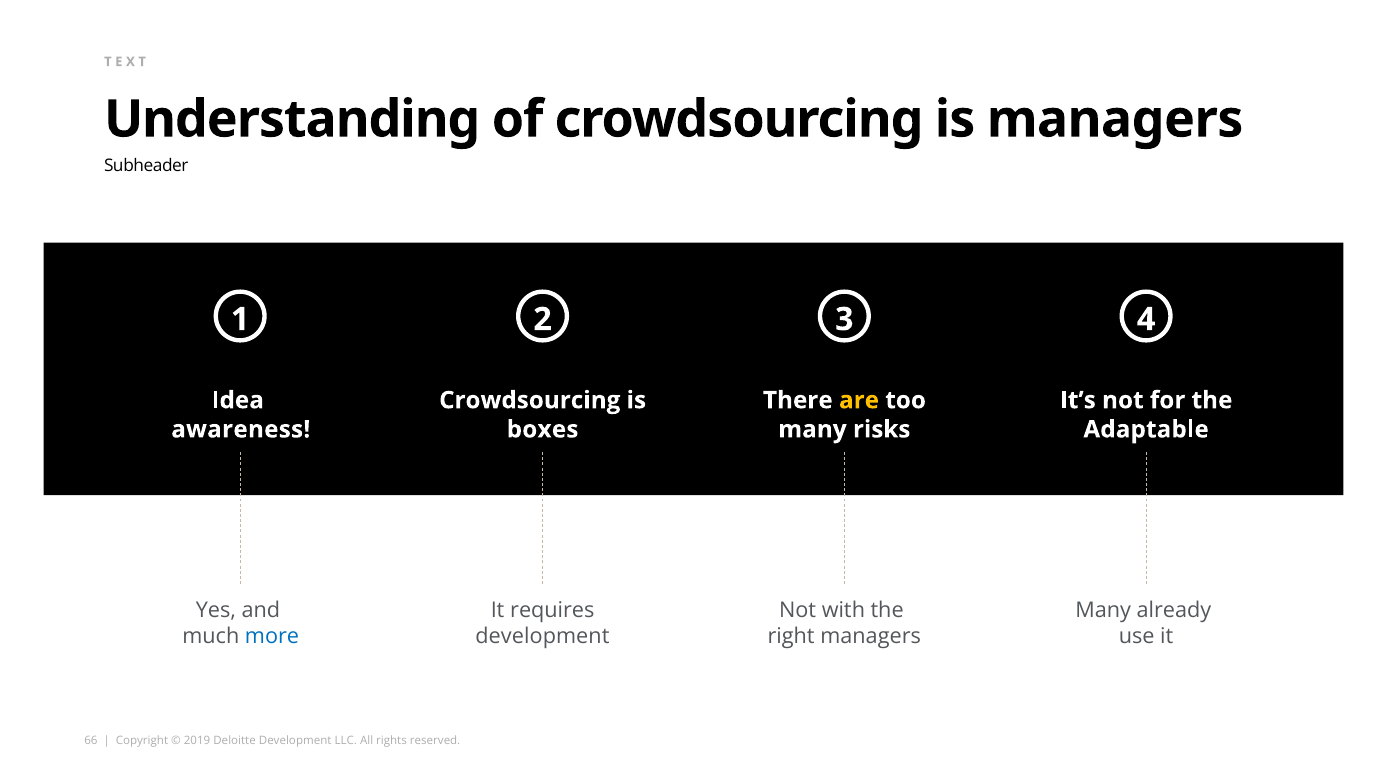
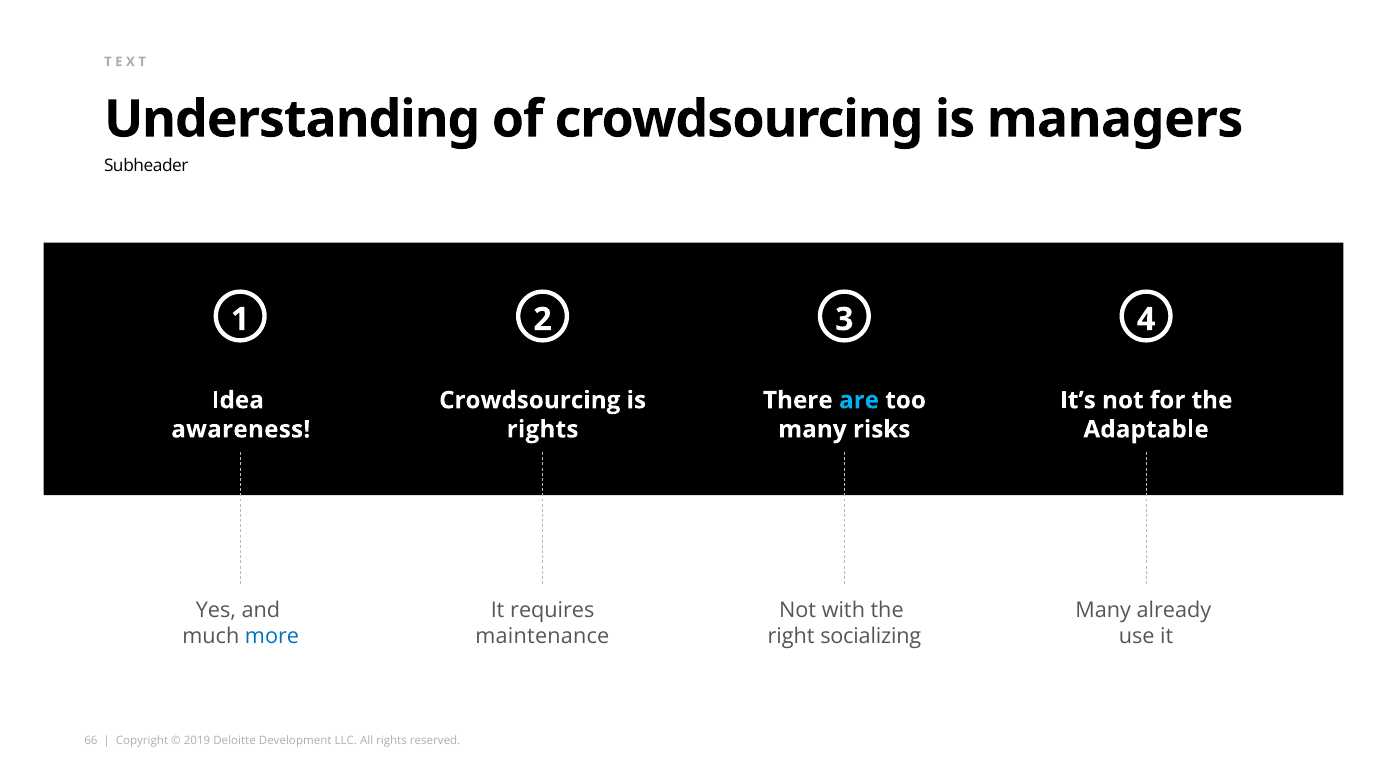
are colour: yellow -> light blue
boxes at (543, 430): boxes -> rights
development at (542, 636): development -> maintenance
right managers: managers -> socializing
